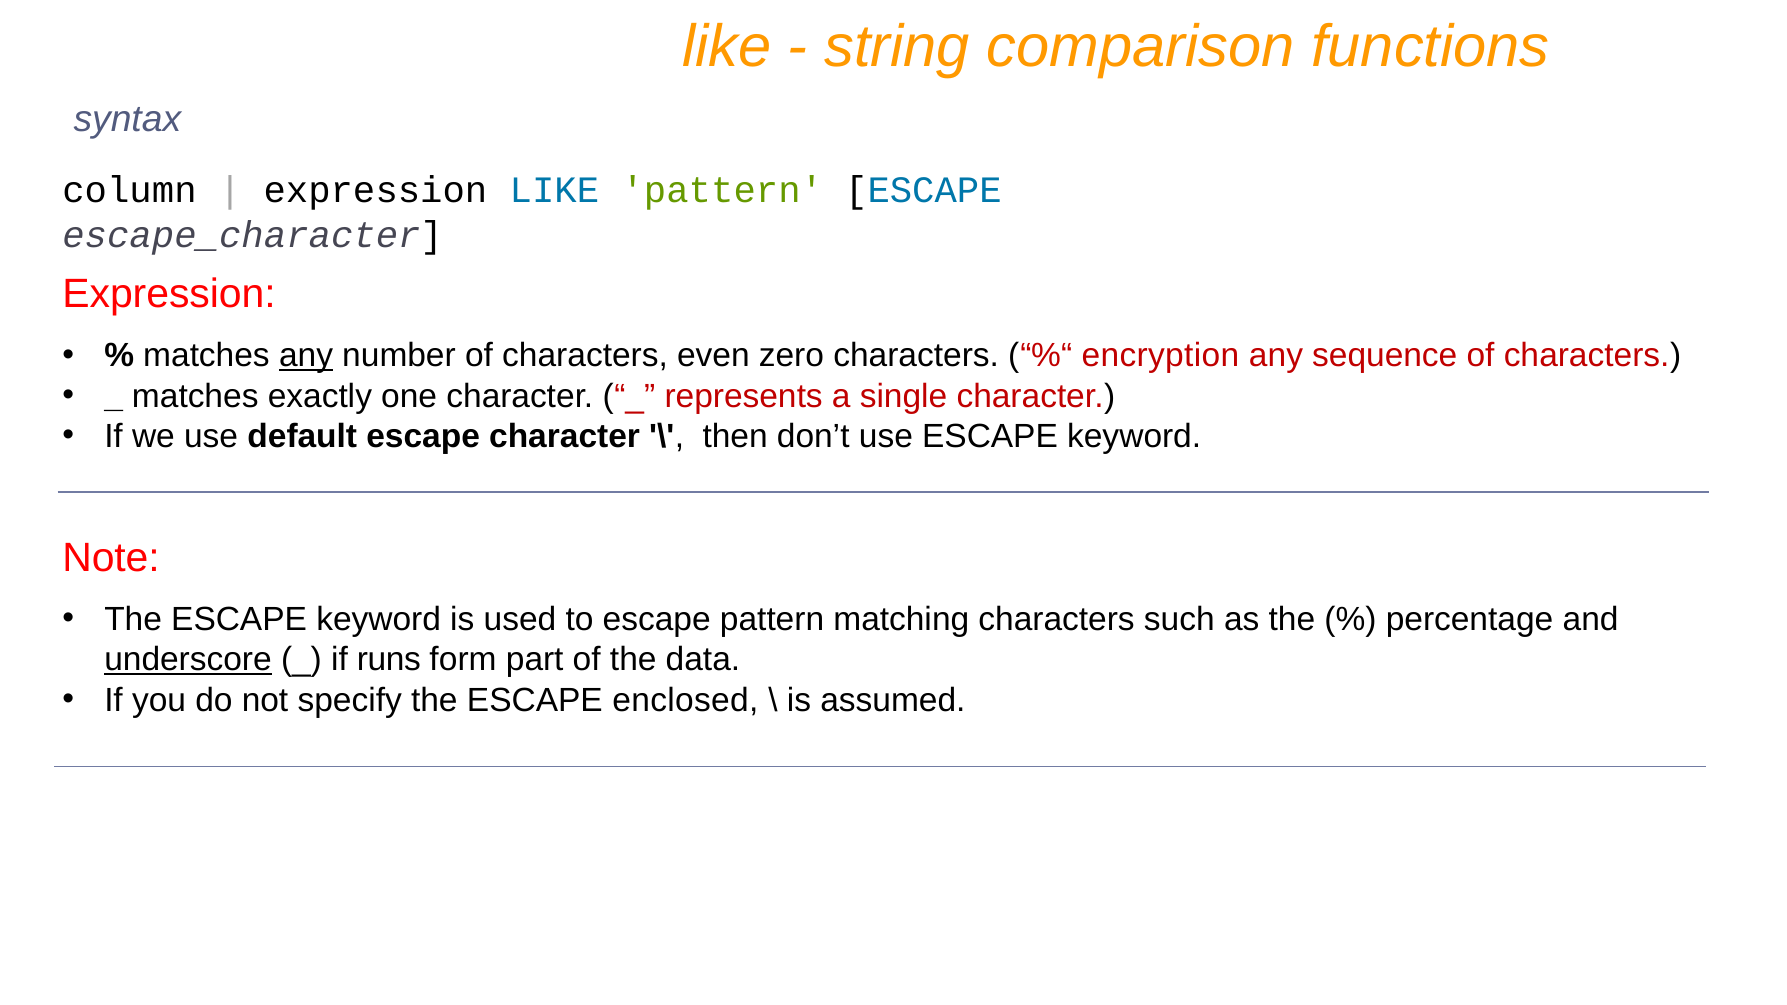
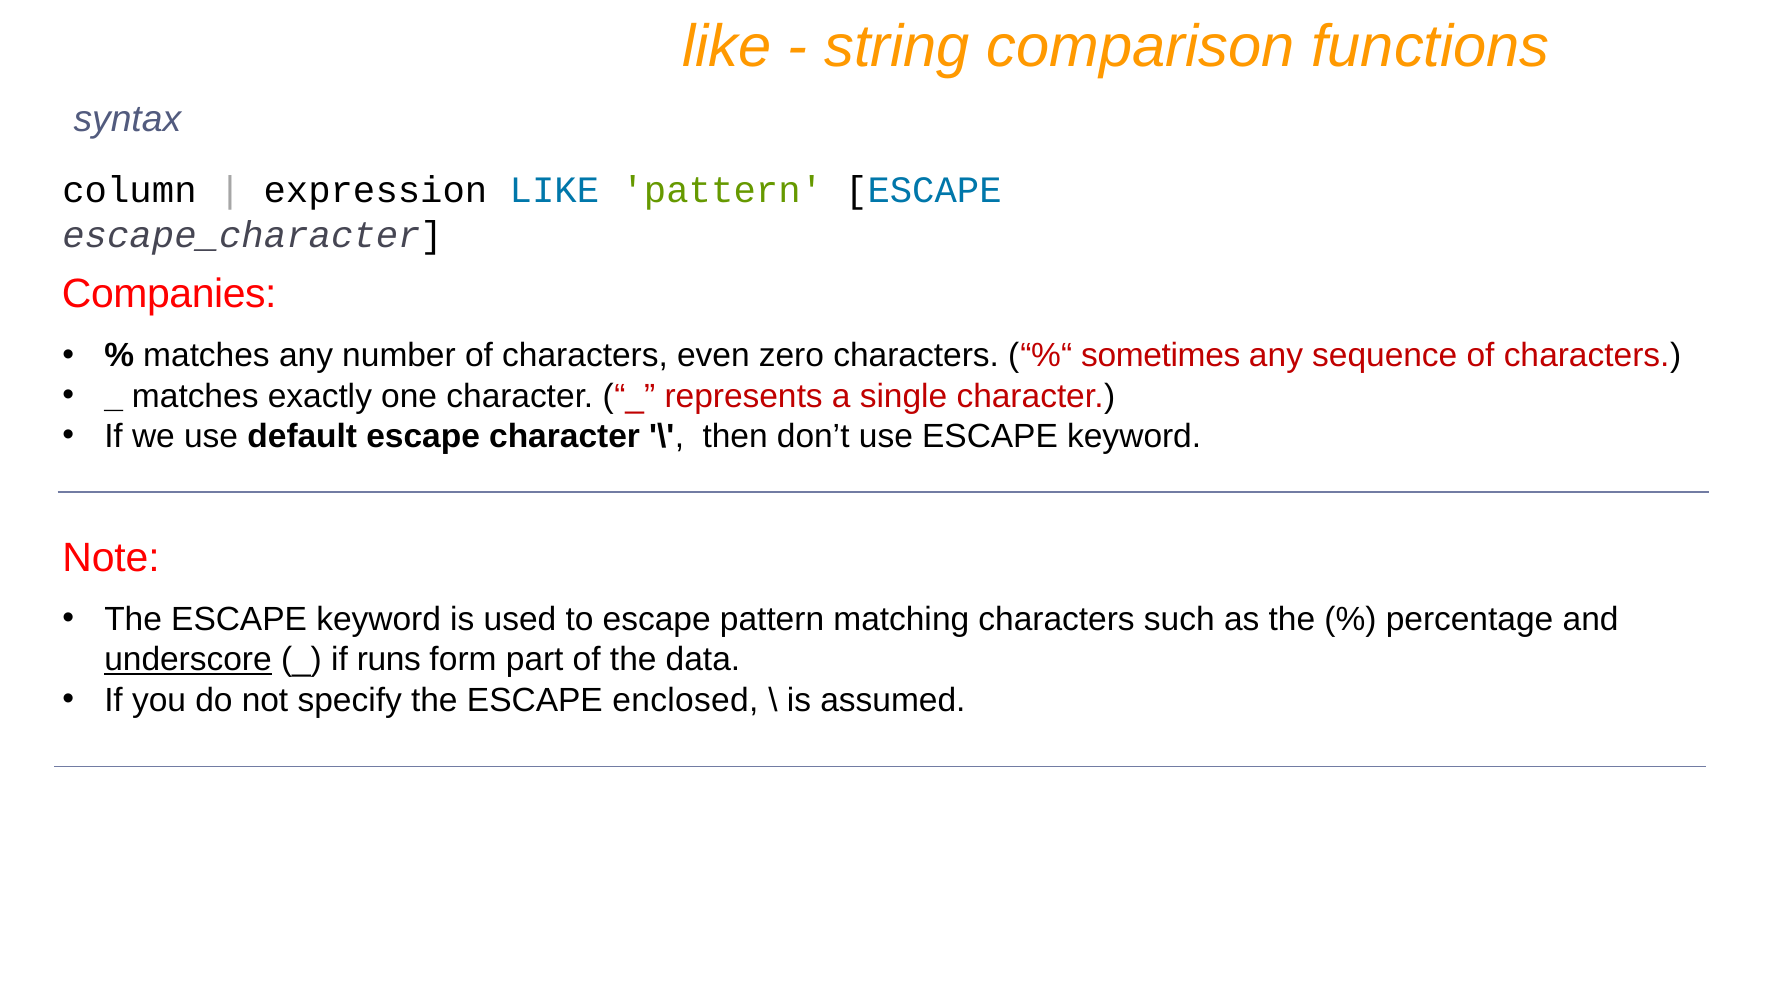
Expression at (169, 294): Expression -> Companies
any at (306, 356) underline: present -> none
encryption: encryption -> sometimes
